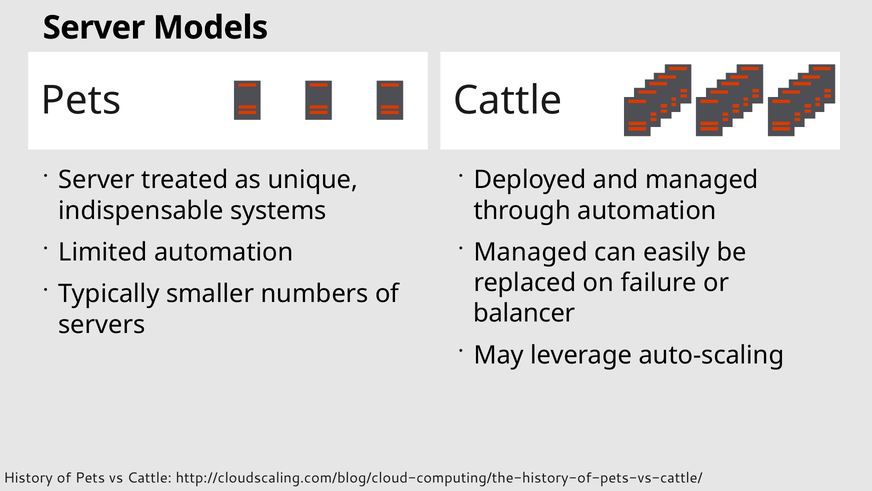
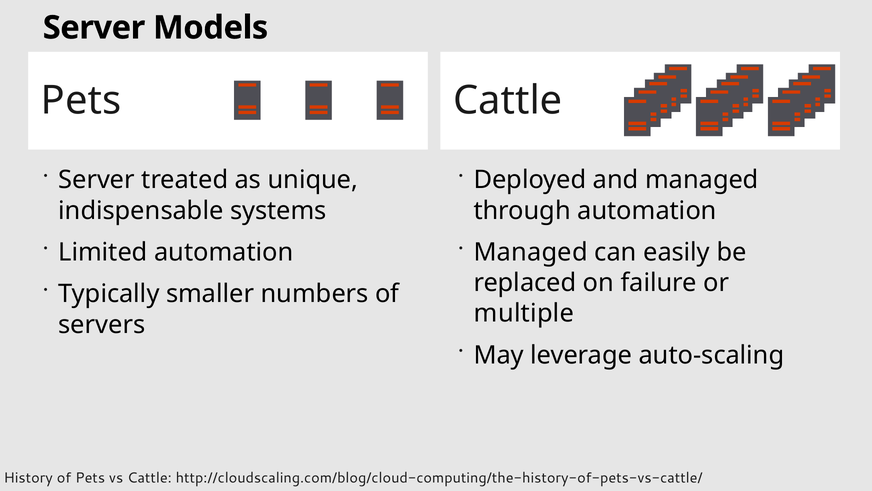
balancer: balancer -> multiple
